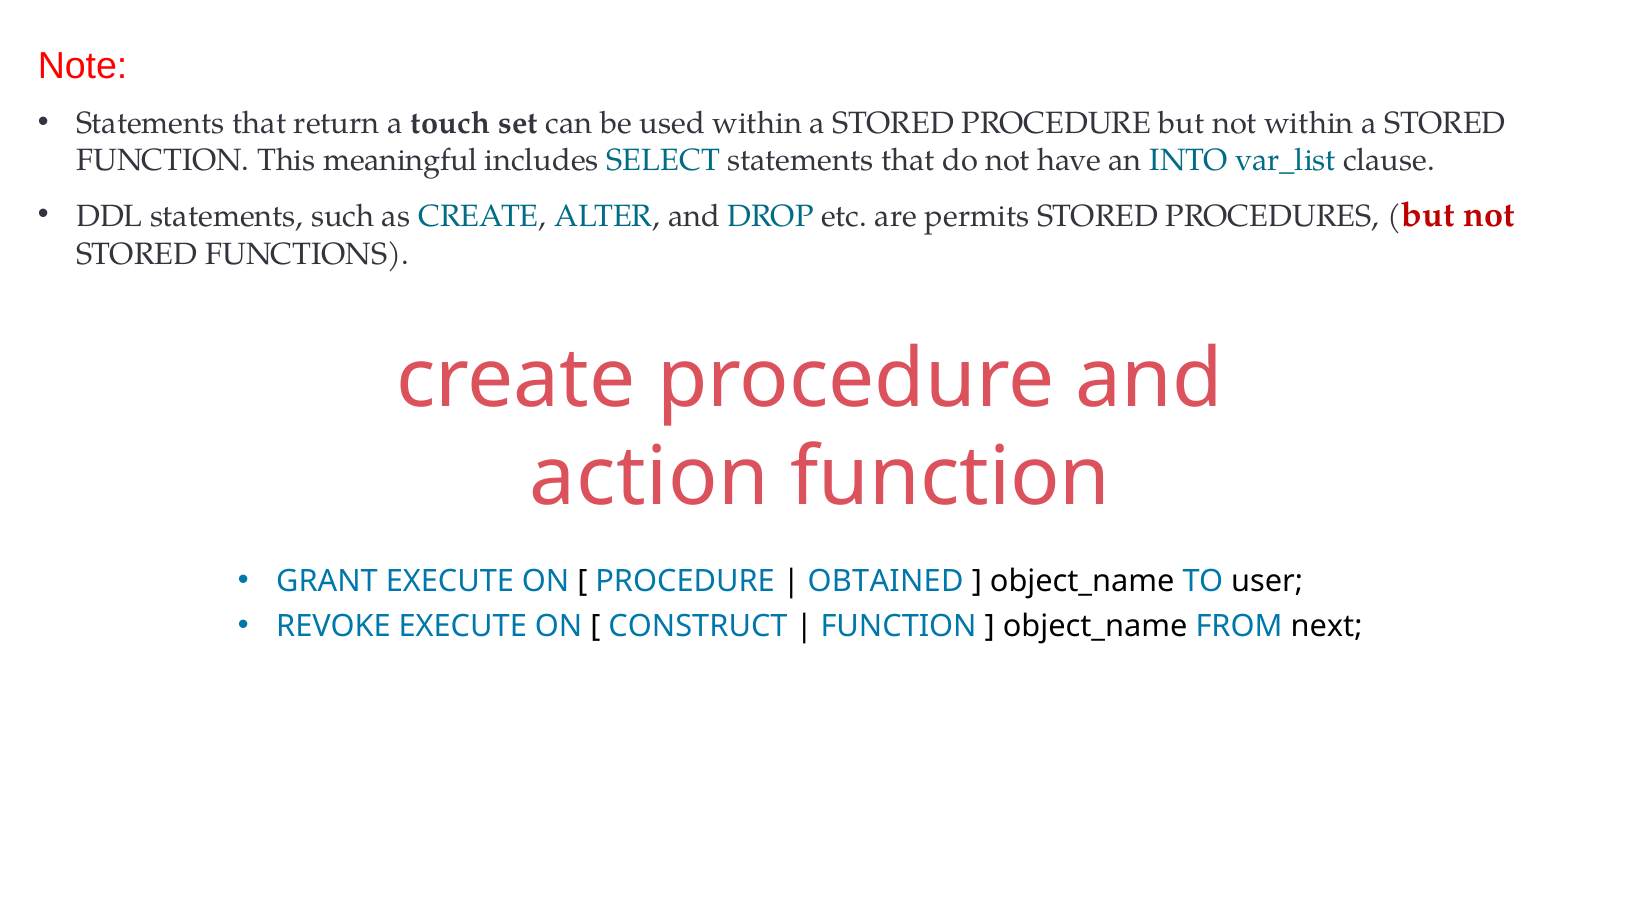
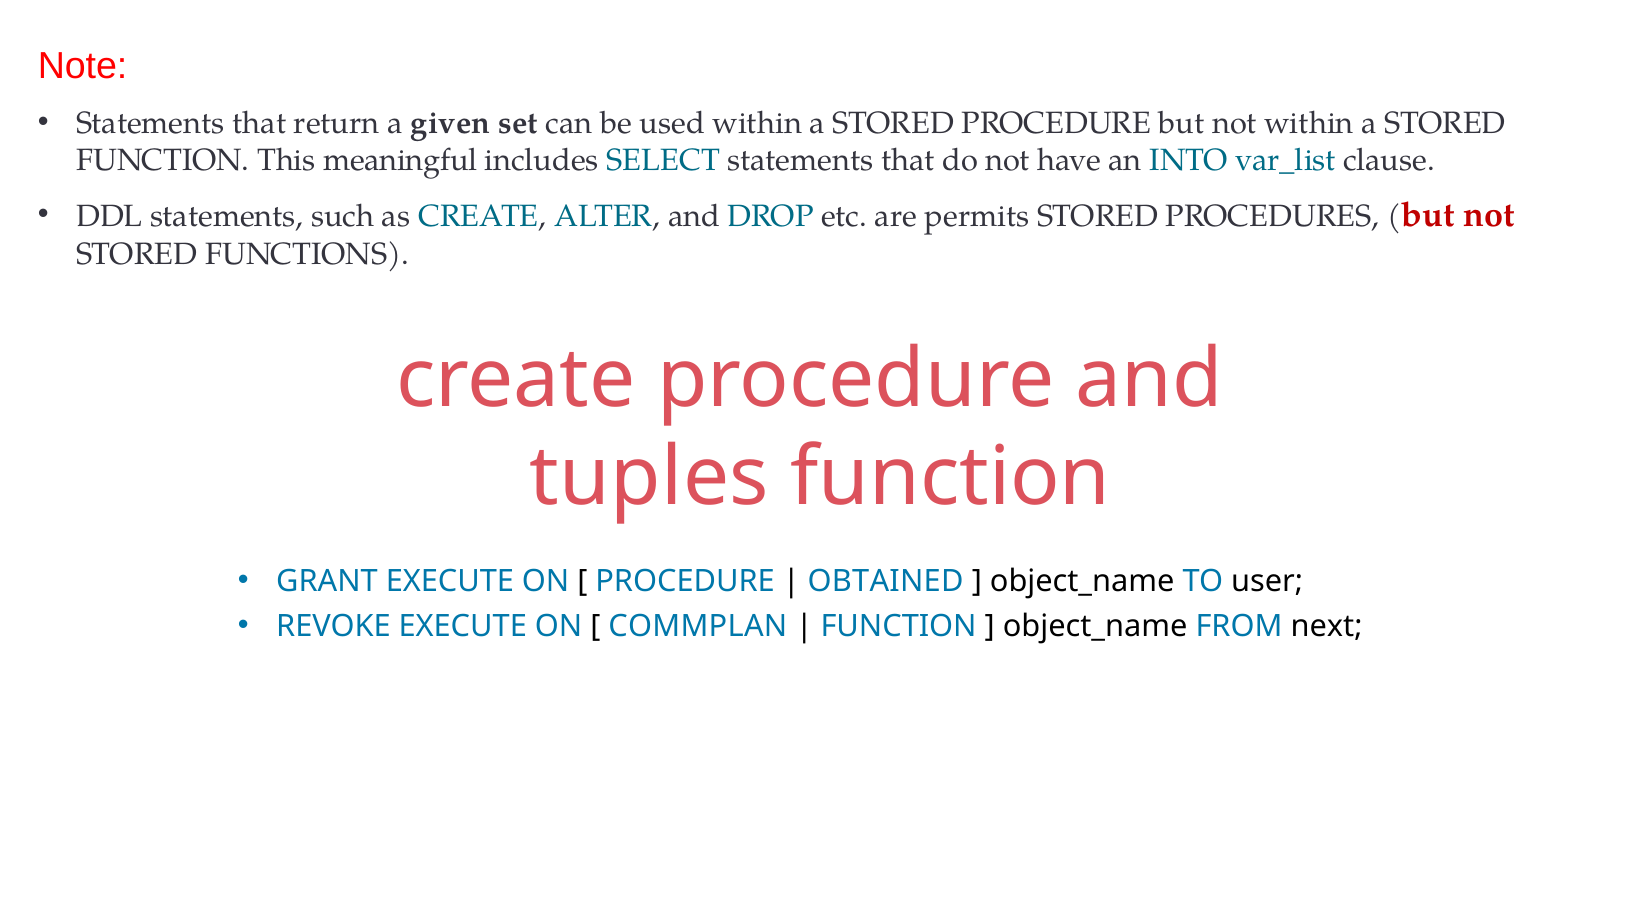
touch: touch -> given
action: action -> tuples
CONSTRUCT: CONSTRUCT -> COMMPLAN
